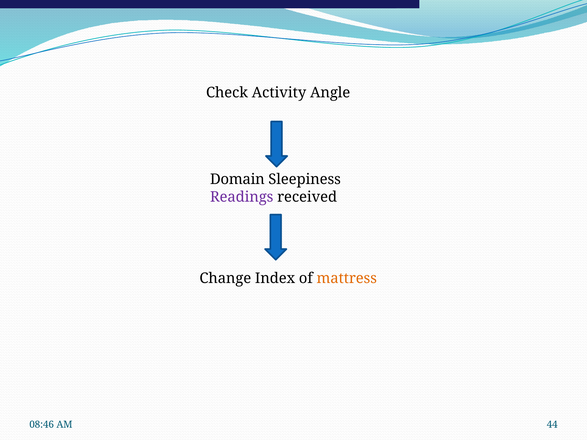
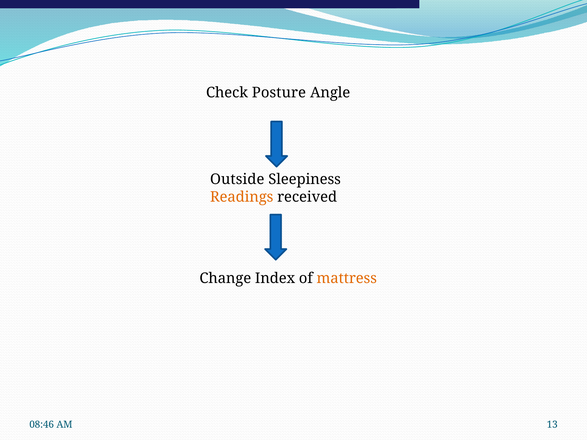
Activity: Activity -> Posture
Domain: Domain -> Outside
Readings colour: purple -> orange
44: 44 -> 13
